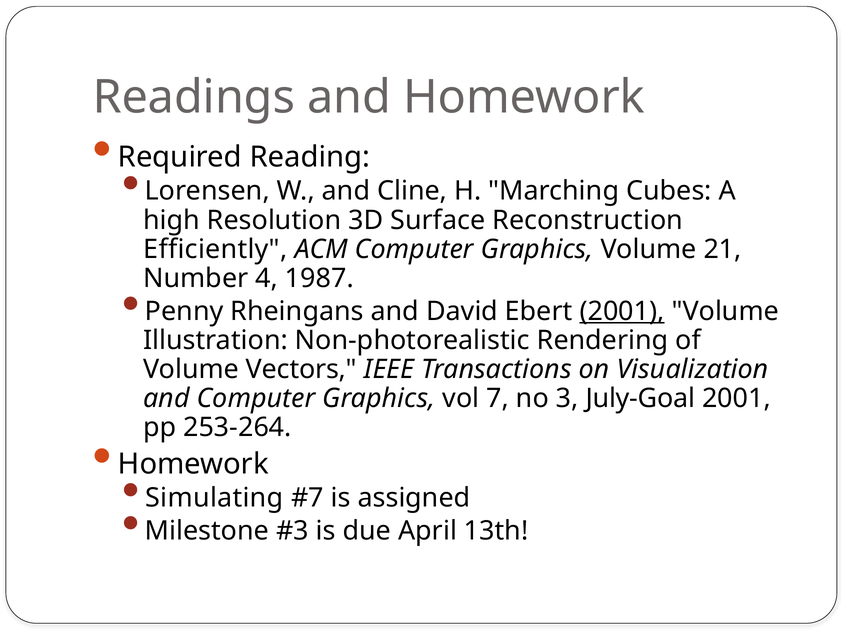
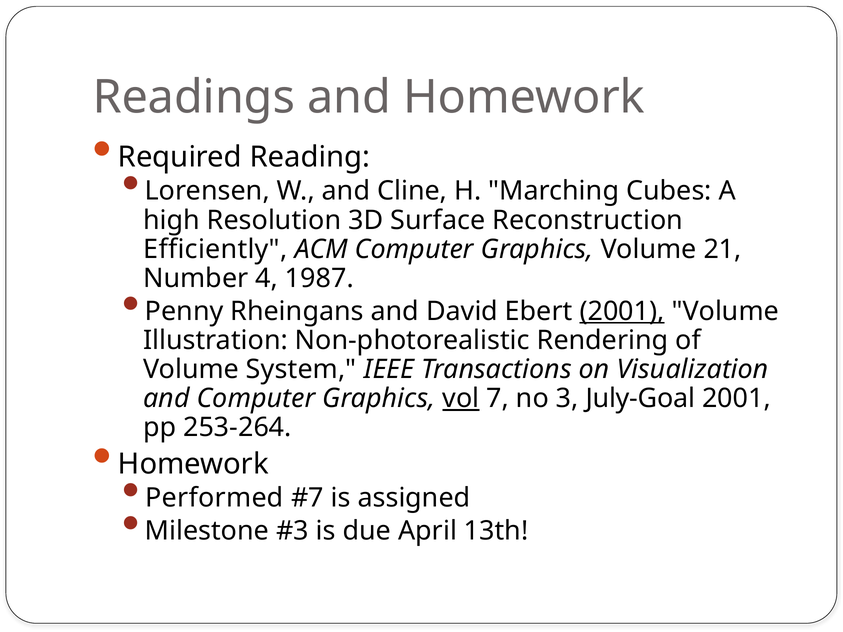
Vectors: Vectors -> System
vol underline: none -> present
Simulating: Simulating -> Performed
